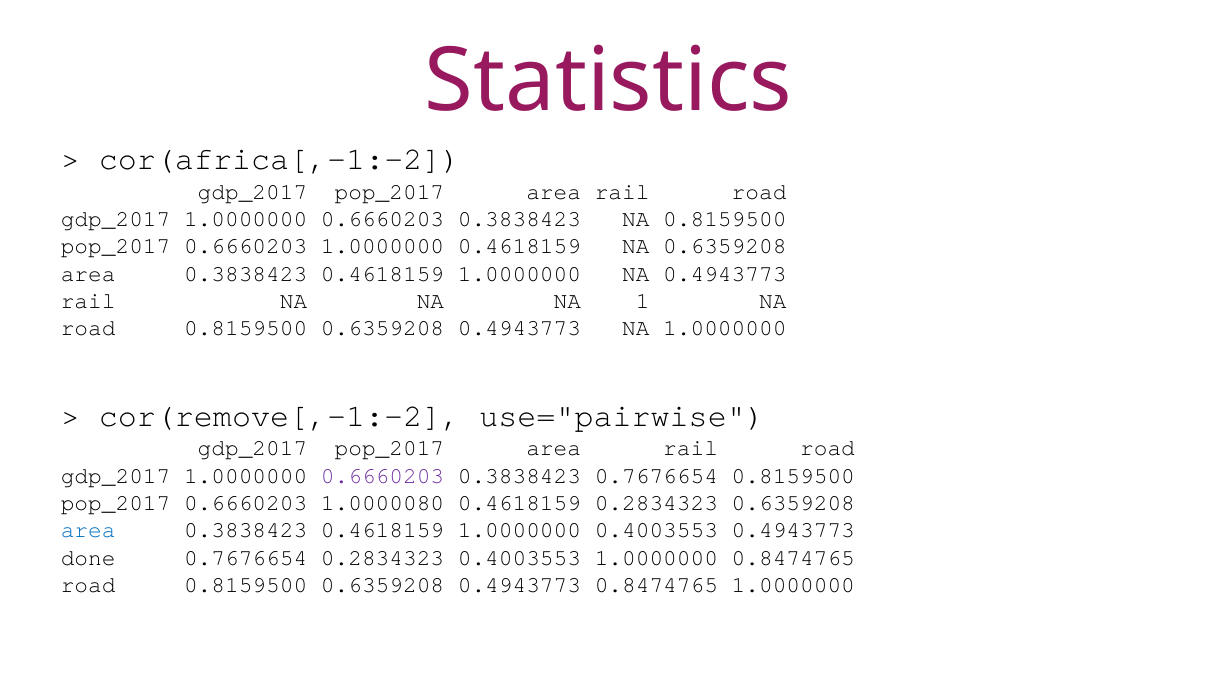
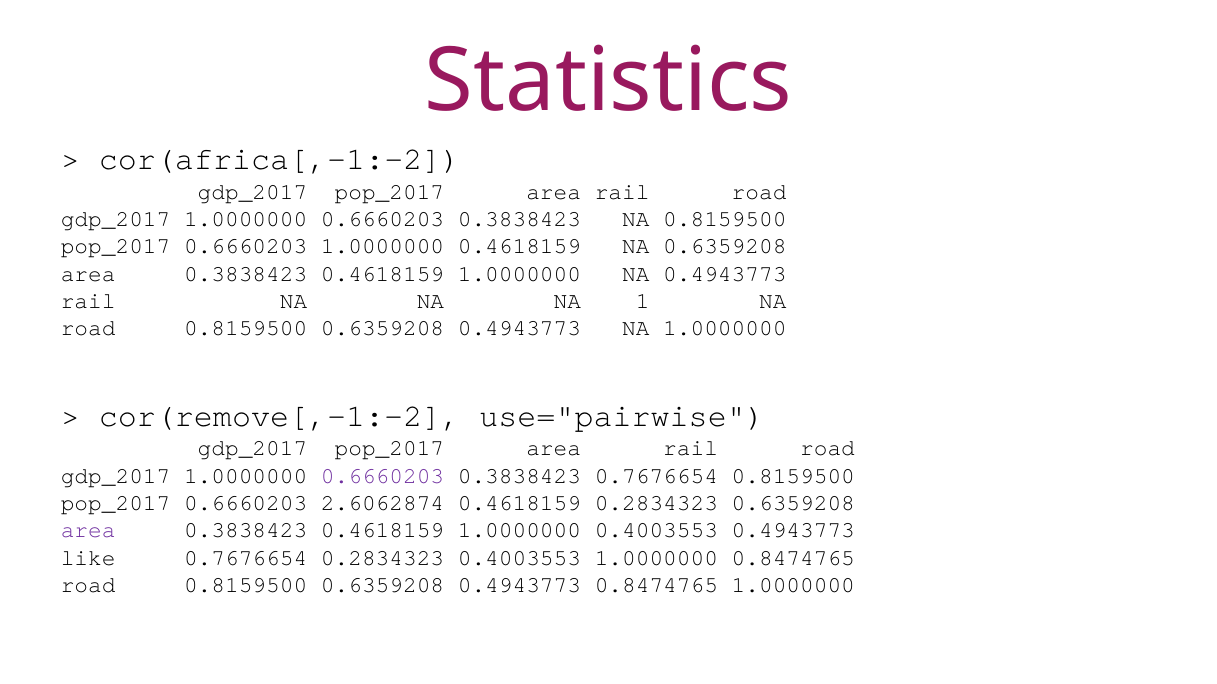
1.0000080: 1.0000080 -> 2.6062874
area at (88, 531) colour: blue -> purple
done: done -> like
